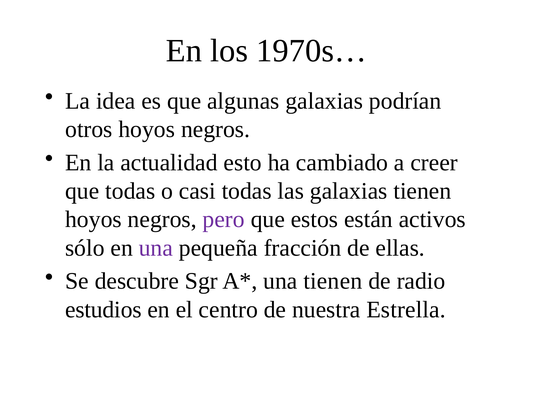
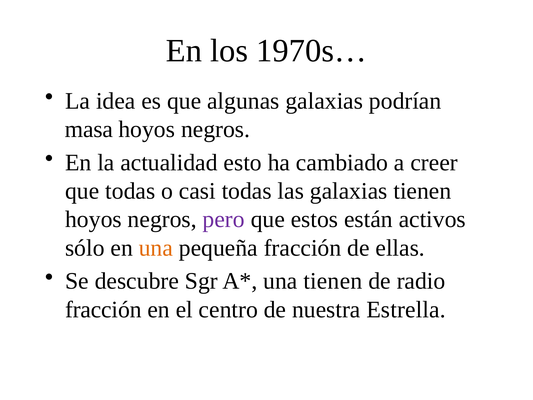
otros: otros -> masa
una at (156, 248) colour: purple -> orange
estudios at (103, 309): estudios -> fracción
